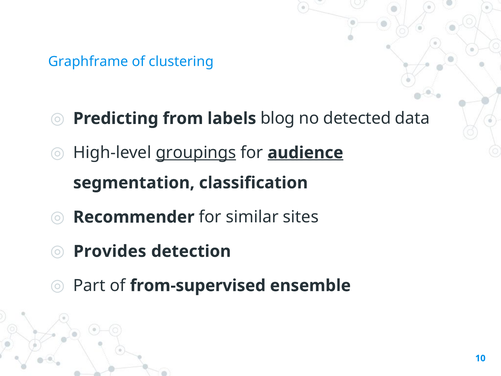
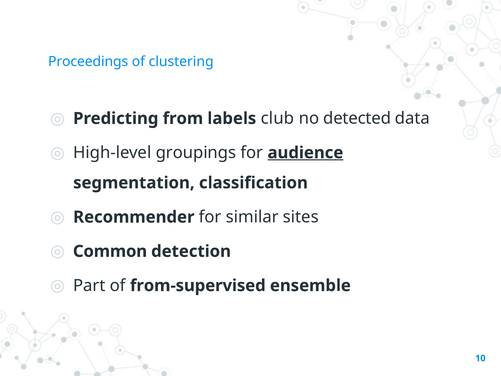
Graphframe: Graphframe -> Proceedings
blog: blog -> club
groupings underline: present -> none
Provides: Provides -> Common
